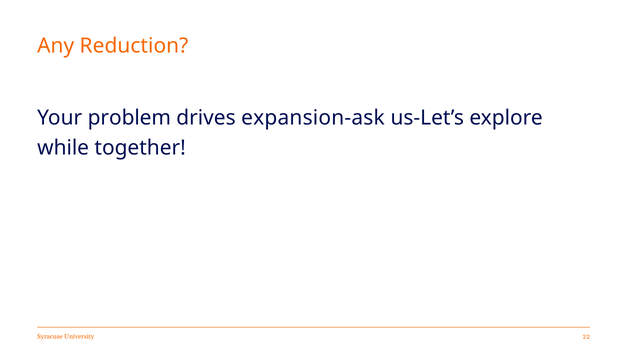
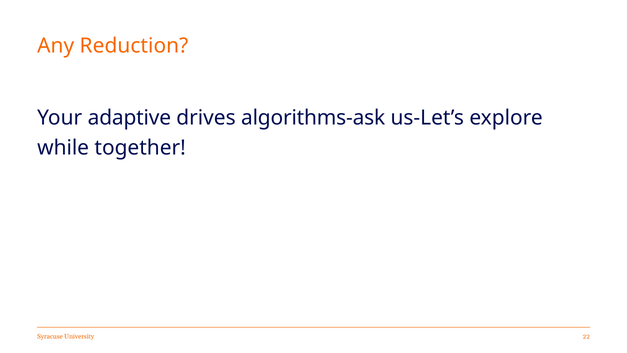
problem: problem -> adaptive
expansion-ask: expansion-ask -> algorithms-ask
